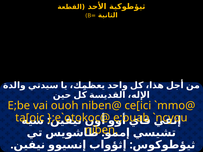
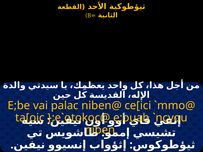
ouoh: ouoh -> palac
